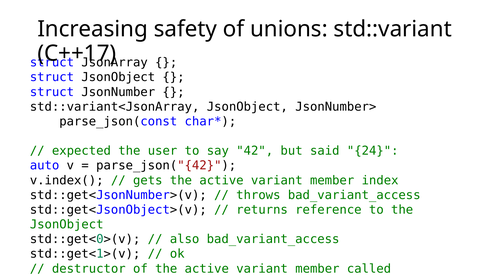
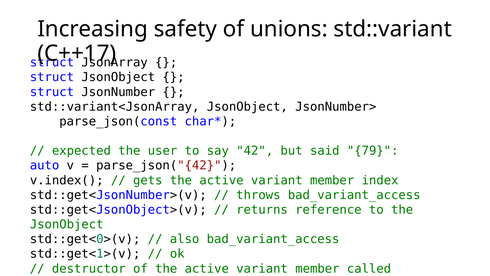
24: 24 -> 79
